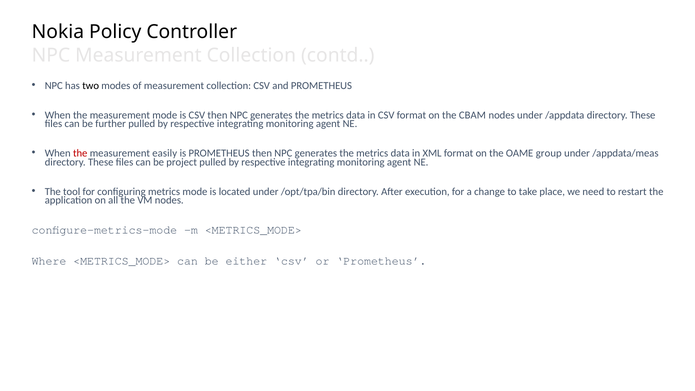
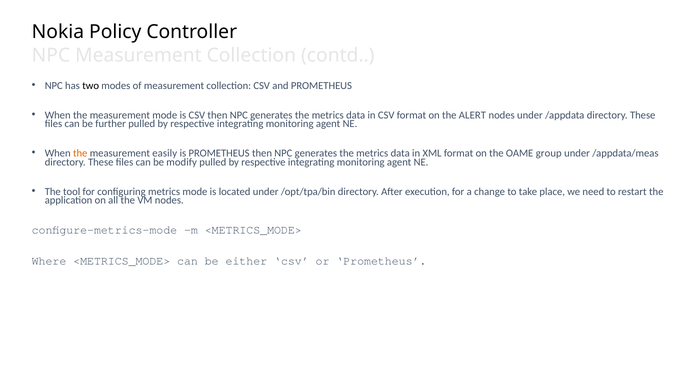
CBAM: CBAM -> ALERT
the at (80, 153) colour: red -> orange
project: project -> modify
